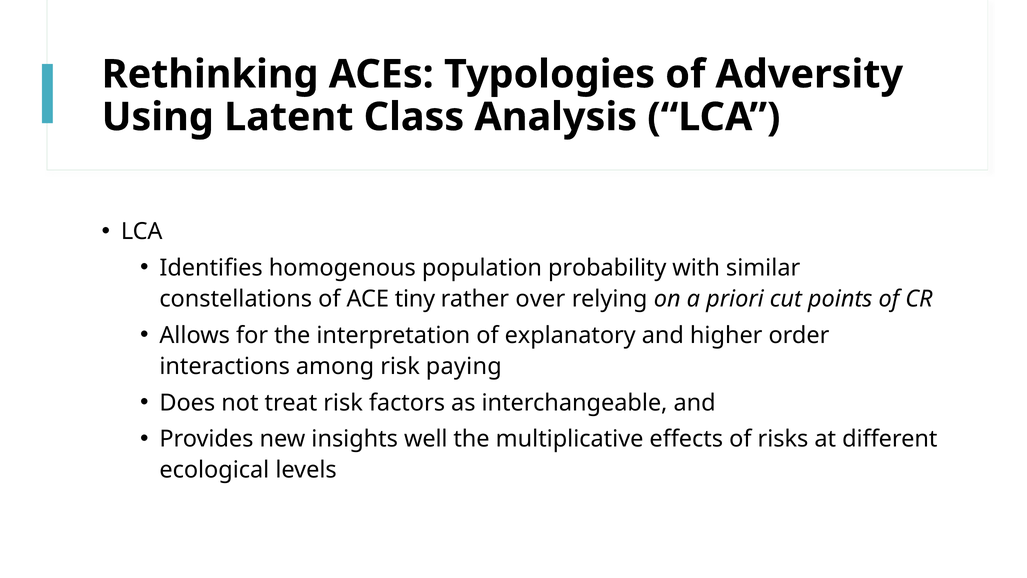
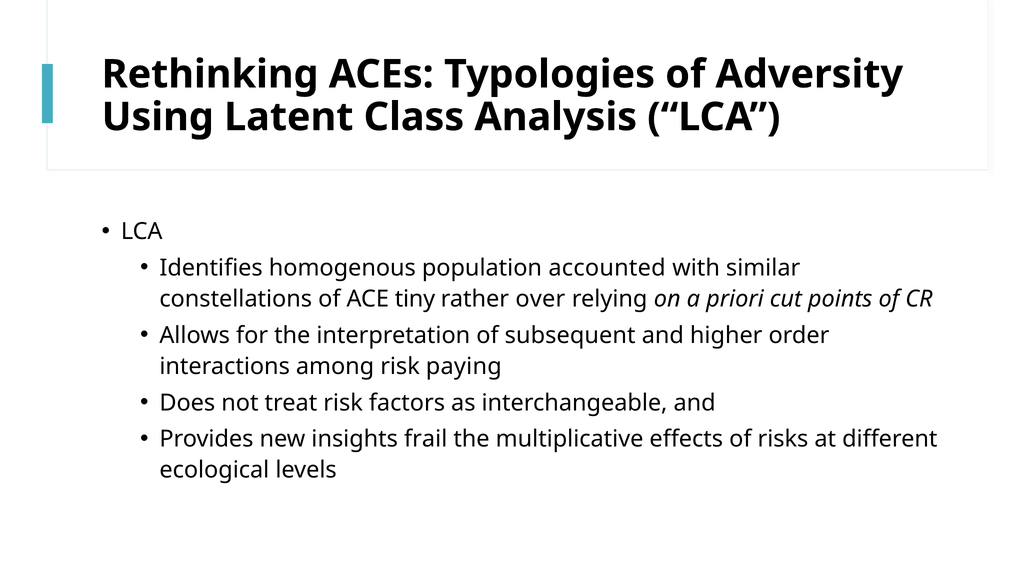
probability: probability -> accounted
explanatory: explanatory -> subsequent
well: well -> frail
